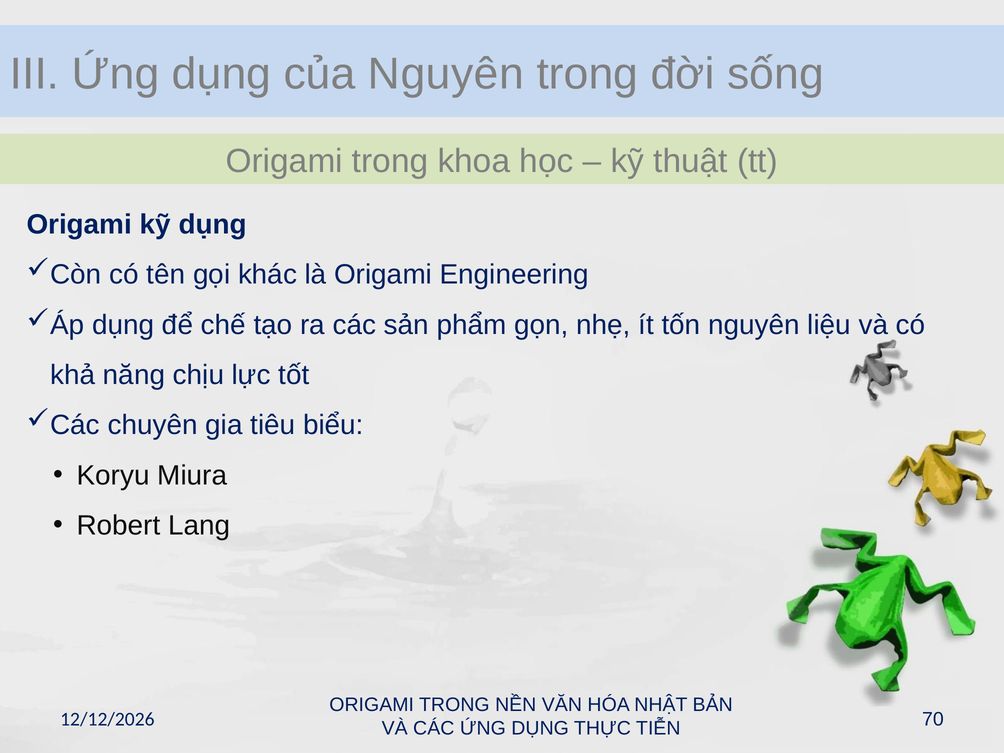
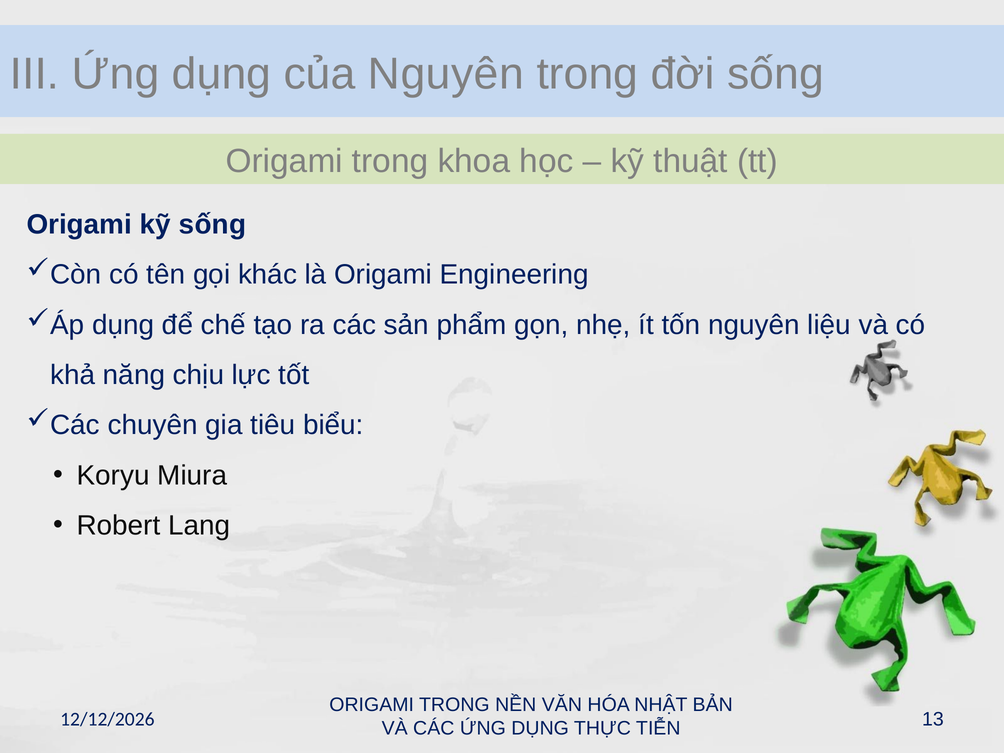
kỹ dụng: dụng -> sống
70: 70 -> 13
